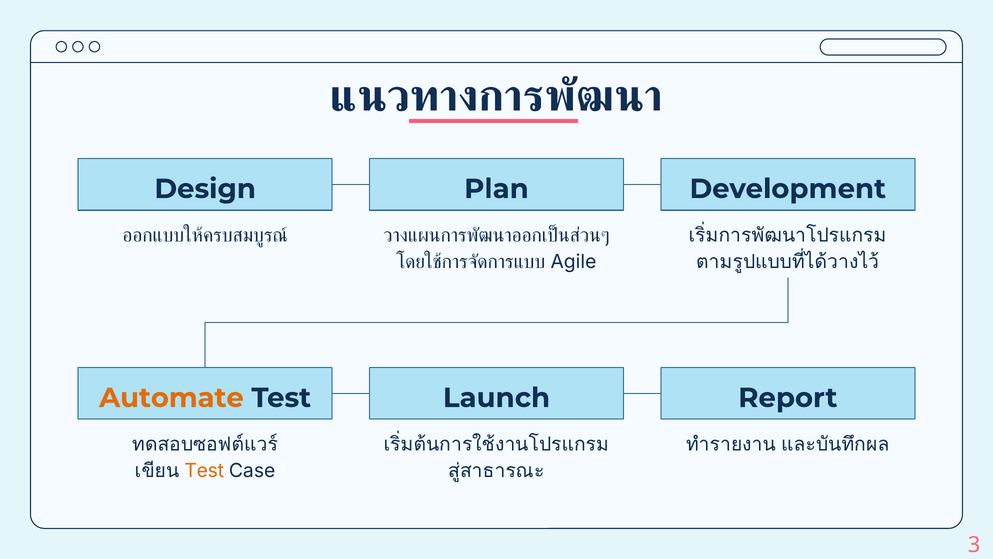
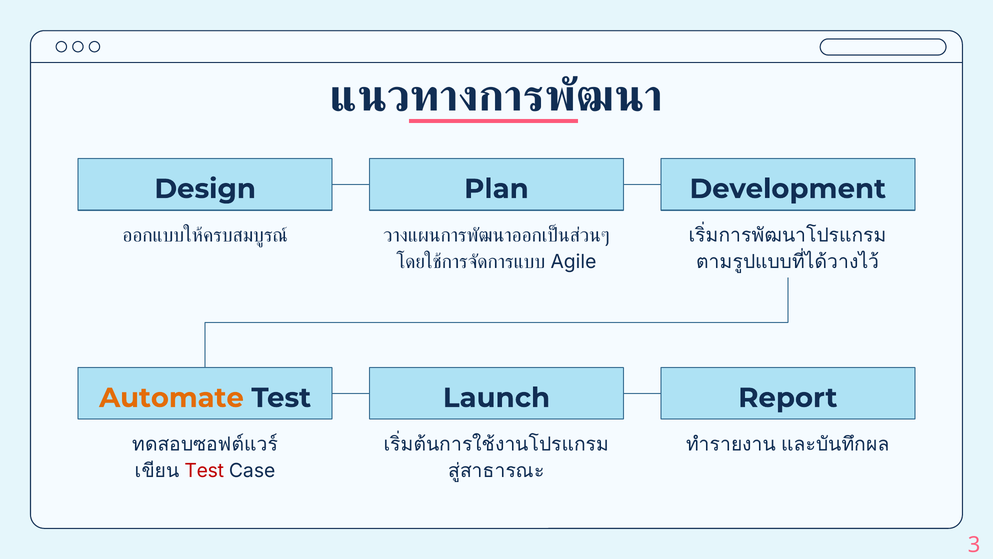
Test at (204, 470) colour: orange -> red
